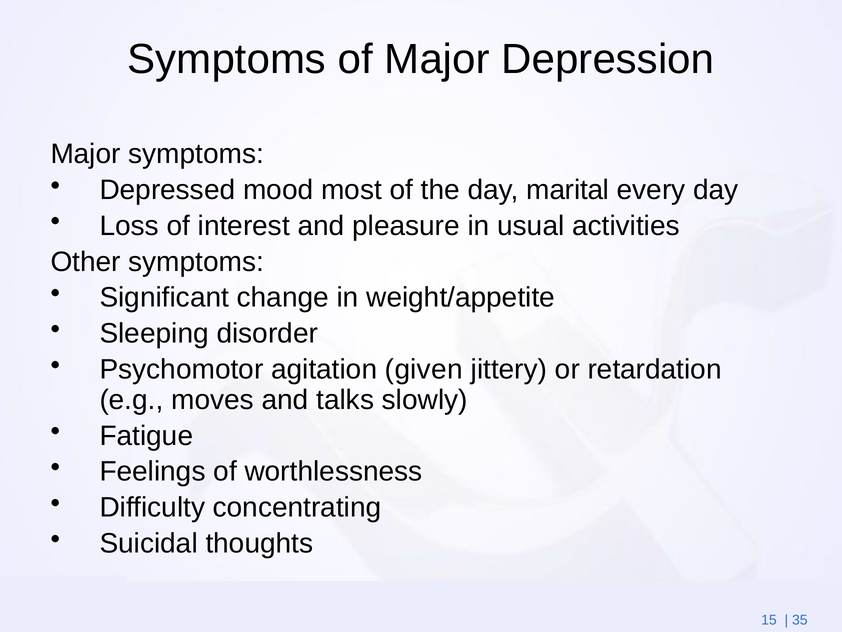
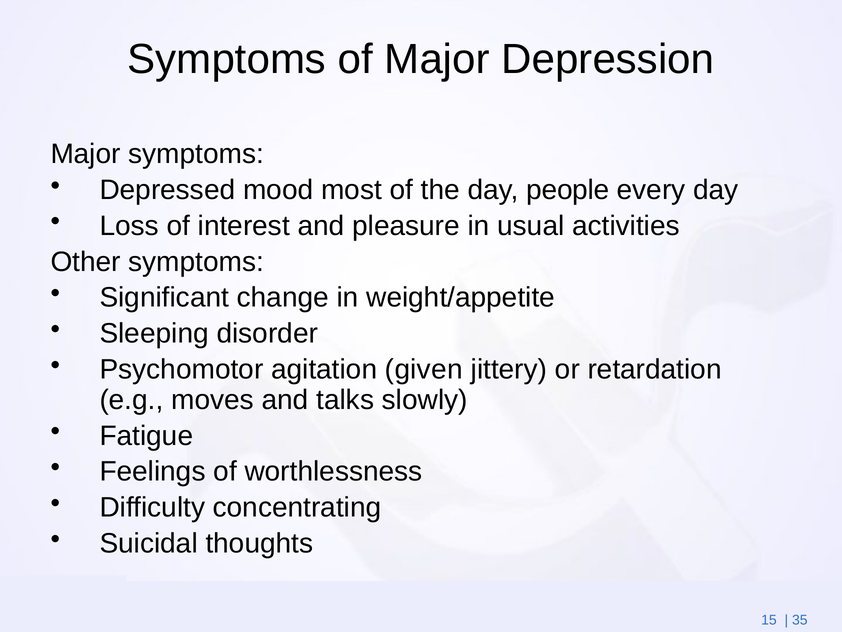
marital: marital -> people
